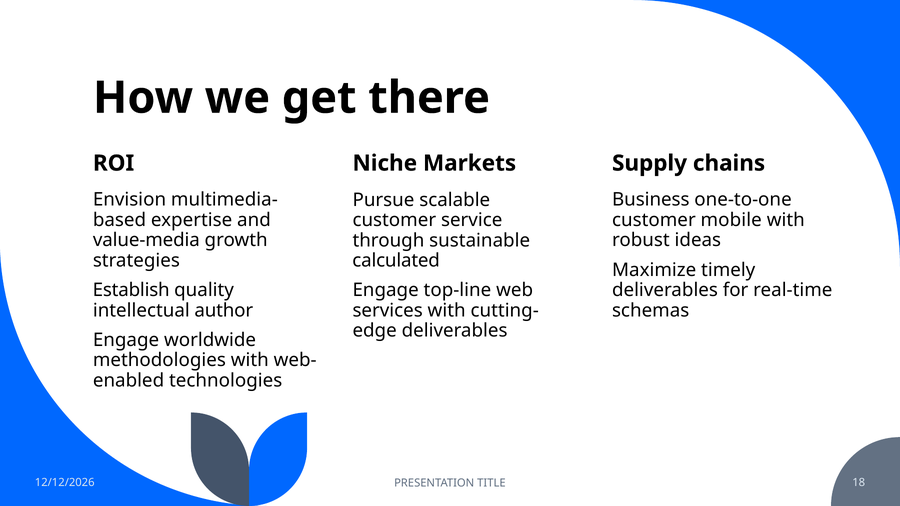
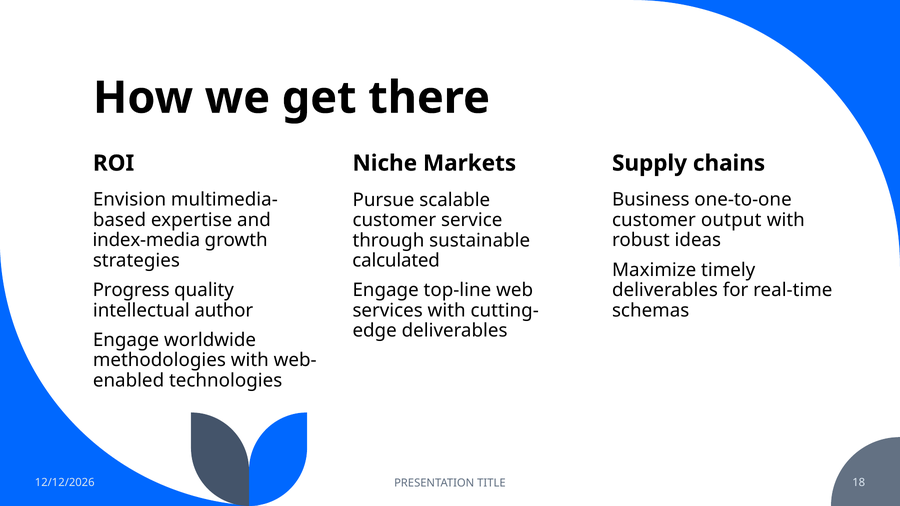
mobile: mobile -> output
value-media: value-media -> index-media
Establish: Establish -> Progress
